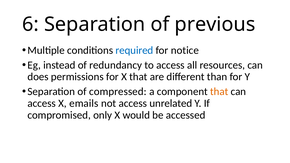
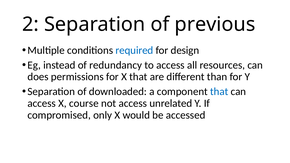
6: 6 -> 2
notice: notice -> design
compressed: compressed -> downloaded
that at (219, 92) colour: orange -> blue
emails: emails -> course
